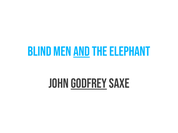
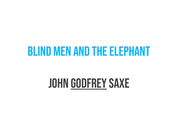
and underline: present -> none
